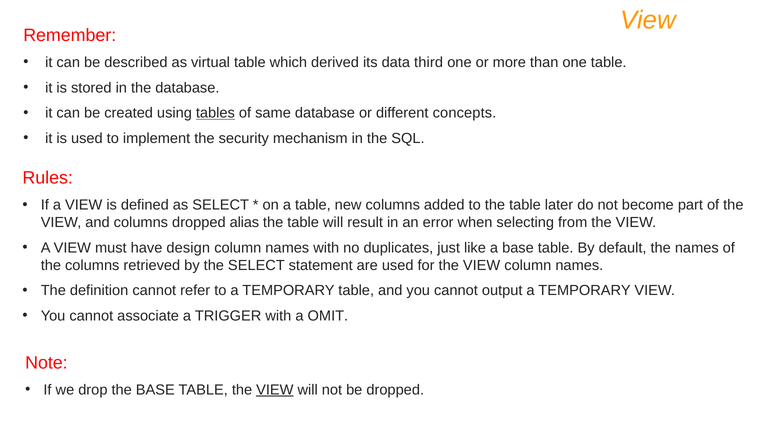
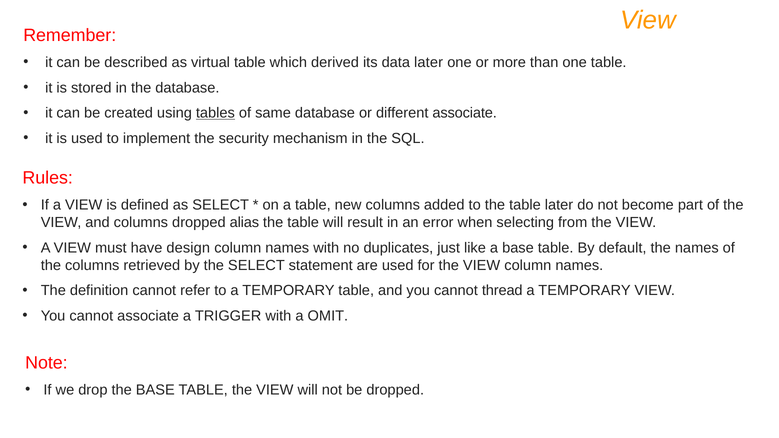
data third: third -> later
different concepts: concepts -> associate
output: output -> thread
VIEW at (275, 390) underline: present -> none
